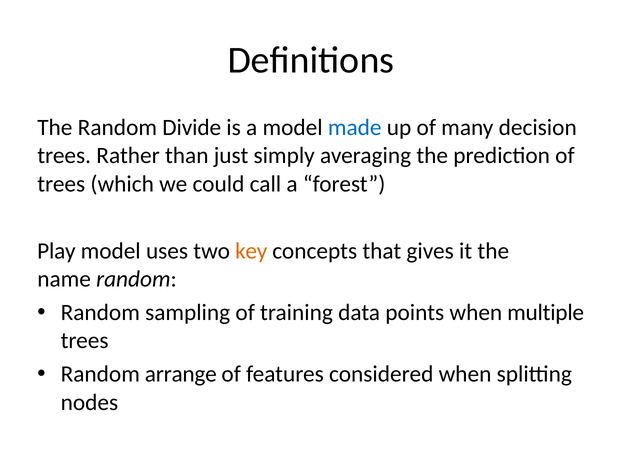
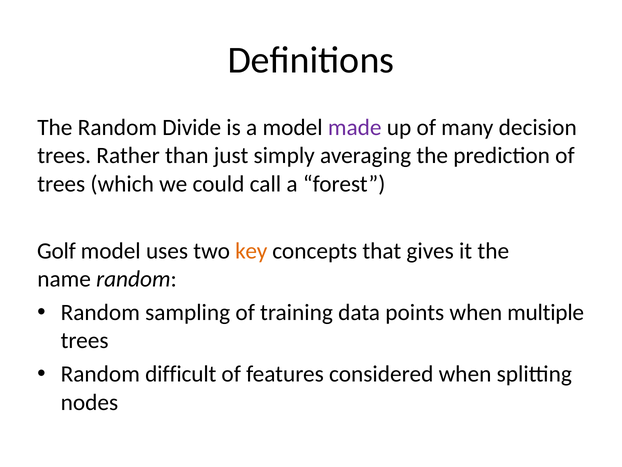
made colour: blue -> purple
Play: Play -> Golf
arrange: arrange -> difficult
